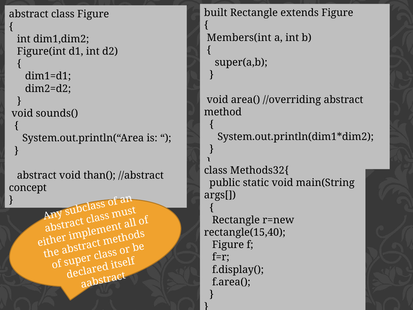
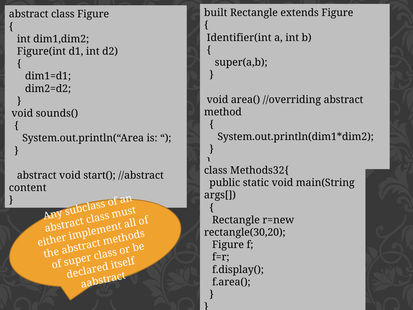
Members(int: Members(int -> Identifier(int
than(: than( -> start(
concept: concept -> content
rectangle(15,40: rectangle(15,40 -> rectangle(30,20
